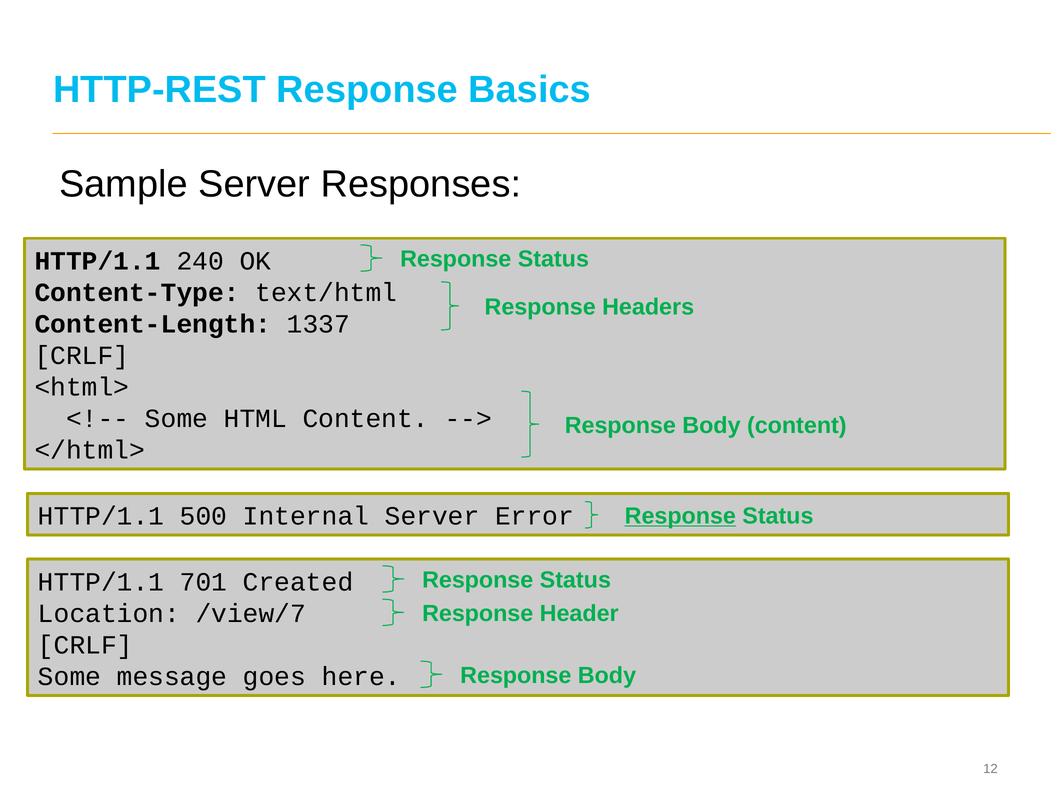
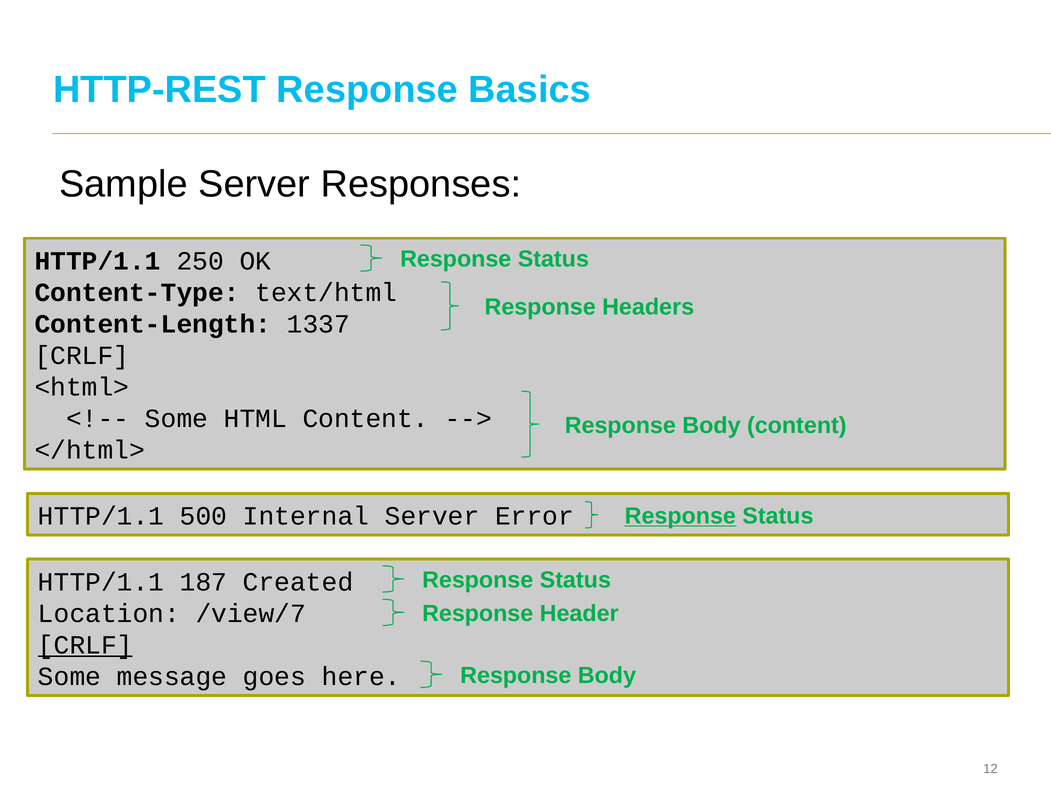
240: 240 -> 250
701: 701 -> 187
CRLF at (85, 645) underline: none -> present
